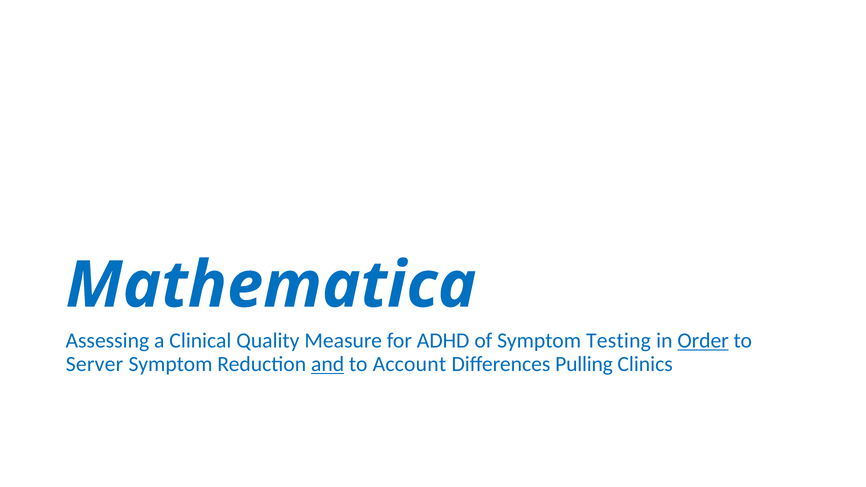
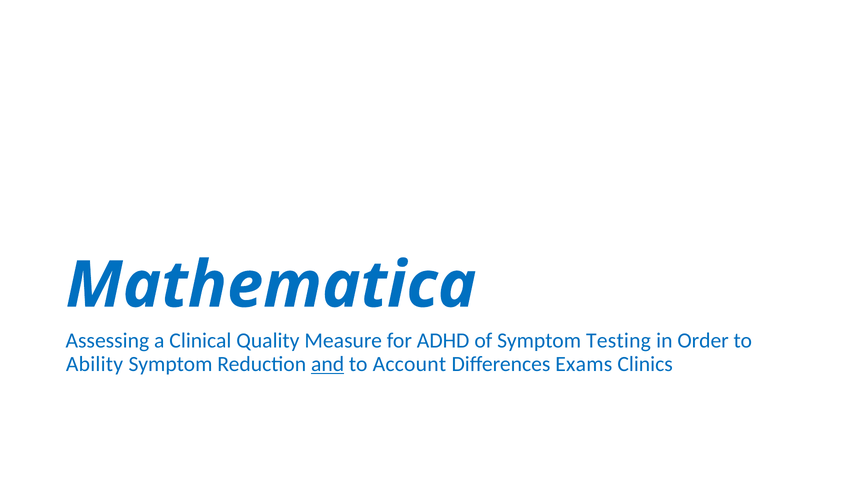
Order underline: present -> none
Server: Server -> Ability
Pulling: Pulling -> Exams
